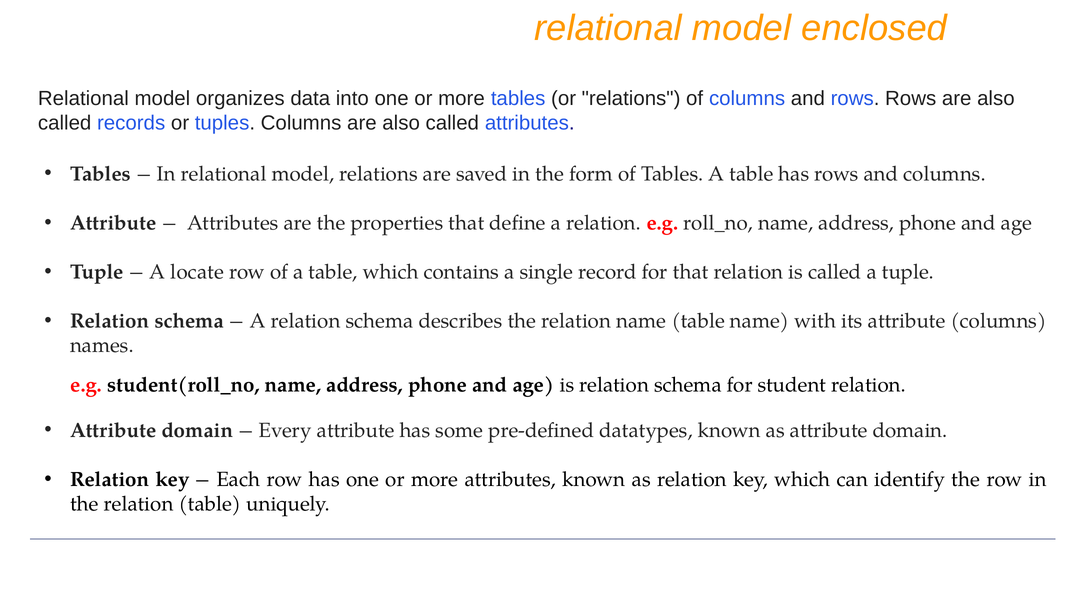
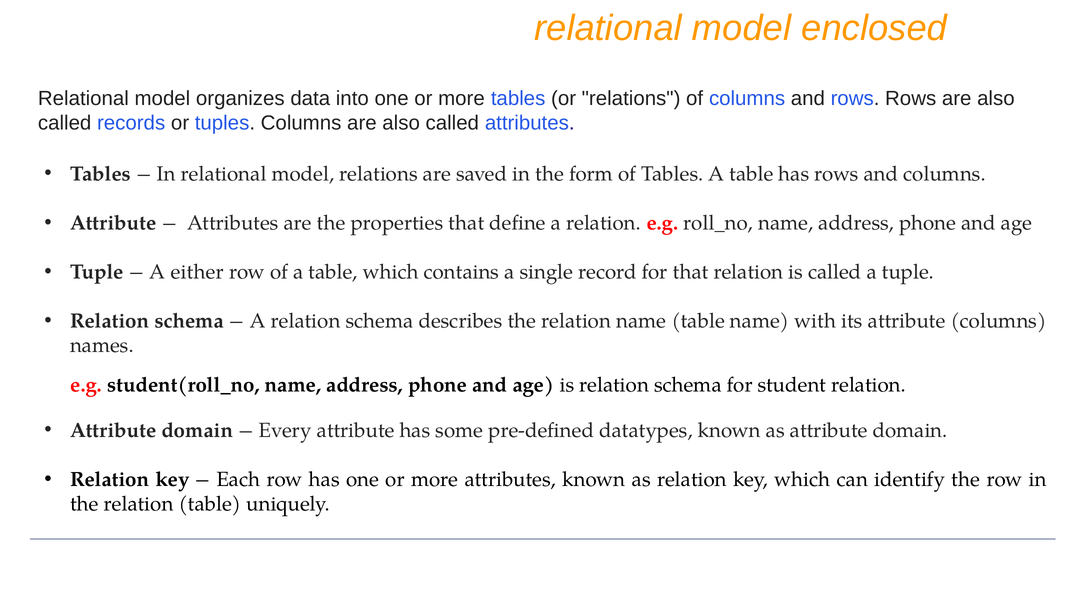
locate: locate -> either
